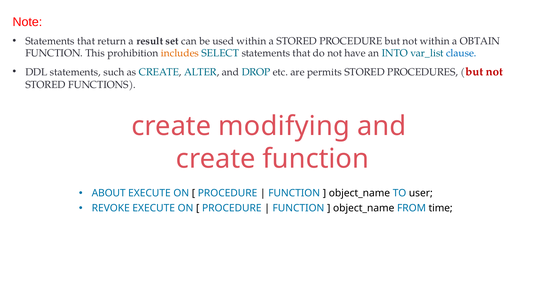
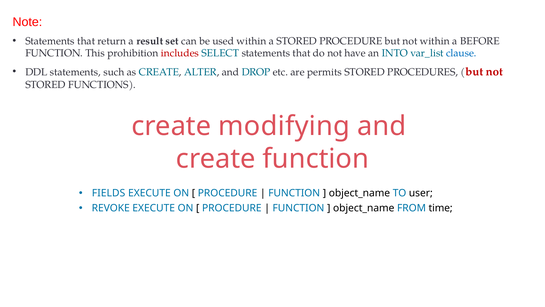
OBTAIN: OBTAIN -> BEFORE
includes colour: orange -> red
ABOUT: ABOUT -> FIELDS
